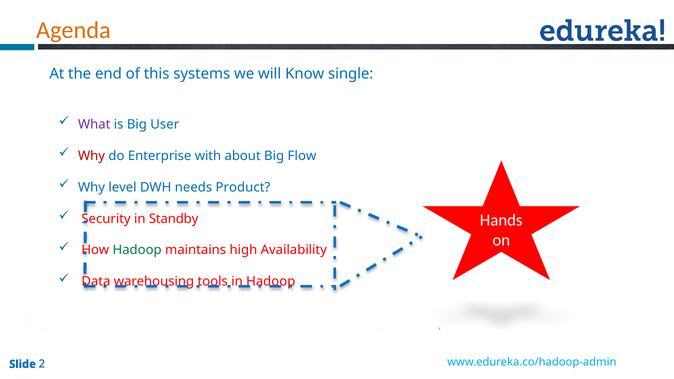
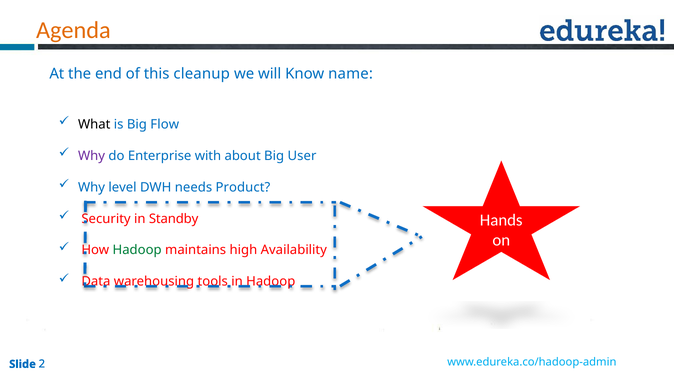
systems: systems -> cleanup
single: single -> name
What colour: purple -> black
User: User -> Flow
Why at (92, 156) colour: red -> purple
Flow: Flow -> User
